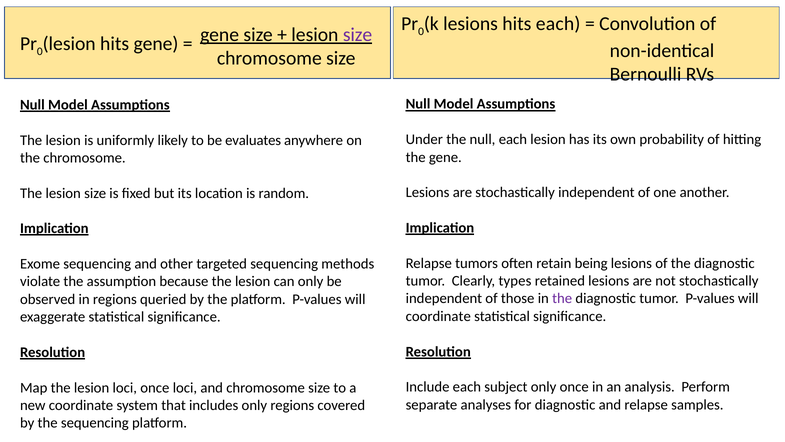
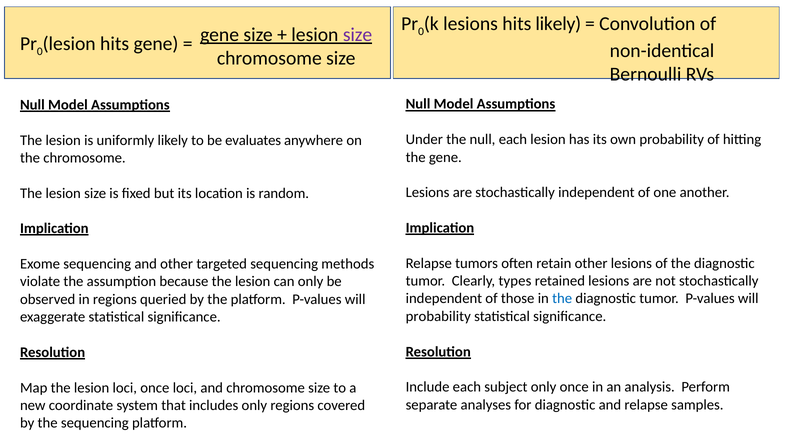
hits each: each -> likely
retain being: being -> other
the at (562, 298) colour: purple -> blue
coordinate at (438, 316): coordinate -> probability
